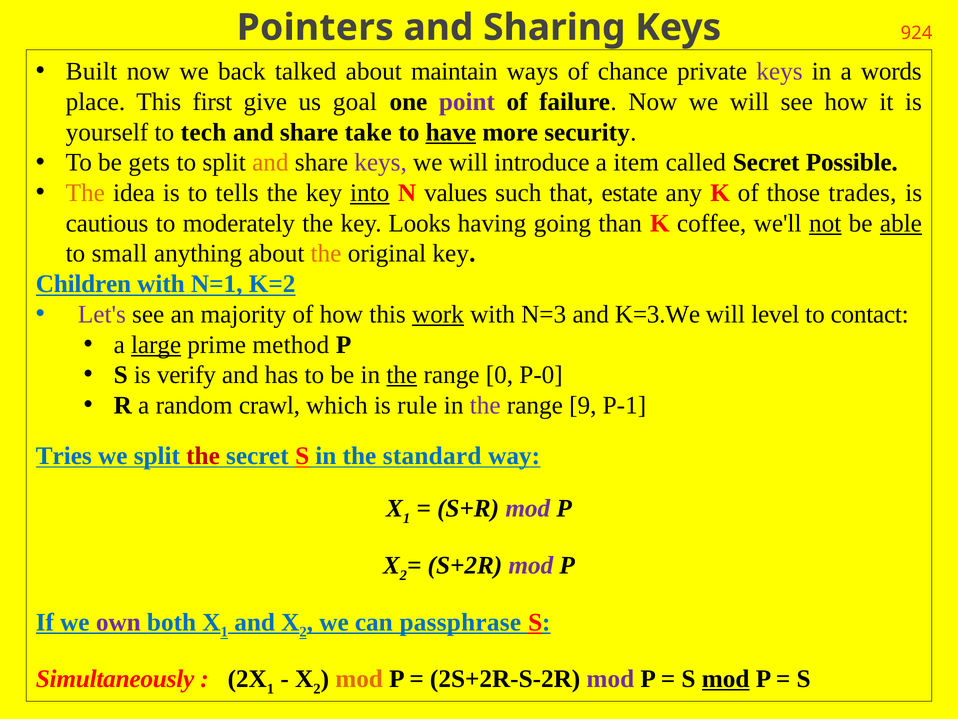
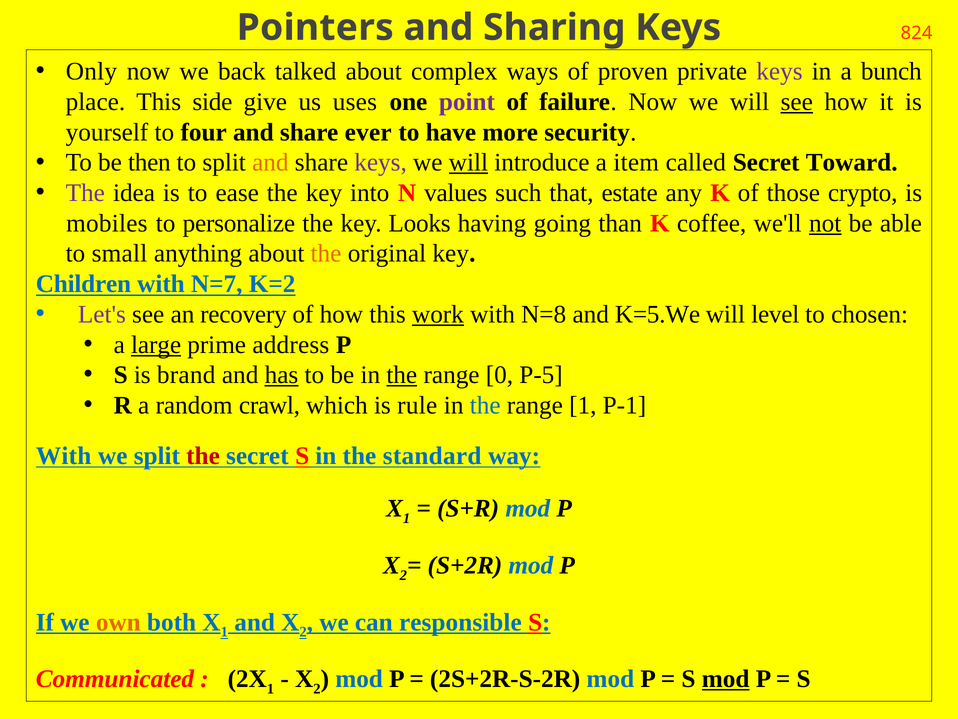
924: 924 -> 824
Built: Built -> Only
maintain: maintain -> complex
chance: chance -> proven
words: words -> bunch
first: first -> side
goal: goal -> uses
see at (797, 102) underline: none -> present
tech: tech -> four
take: take -> ever
have underline: present -> none
gets: gets -> then
will at (468, 162) underline: none -> present
Possible: Possible -> Toward
The at (85, 193) colour: orange -> purple
tells: tells -> ease
into underline: present -> none
trades: trades -> crypto
cautious: cautious -> mobiles
moderately: moderately -> personalize
able underline: present -> none
N=1: N=1 -> N=7
majority: majority -> recovery
N=3: N=3 -> N=8
K=3.We: K=3.We -> K=5.We
contact: contact -> chosen
method: method -> address
verify: verify -> brand
has underline: none -> present
P-0: P-0 -> P-5
the at (485, 405) colour: purple -> blue
range 9: 9 -> 1
Tries at (64, 456): Tries -> With
mod at (528, 508) colour: purple -> blue
mod at (531, 565) colour: purple -> blue
own colour: purple -> orange
passphrase: passphrase -> responsible
Simultaneously: Simultaneously -> Communicated
mod at (359, 679) colour: orange -> blue
mod at (610, 679) colour: purple -> blue
